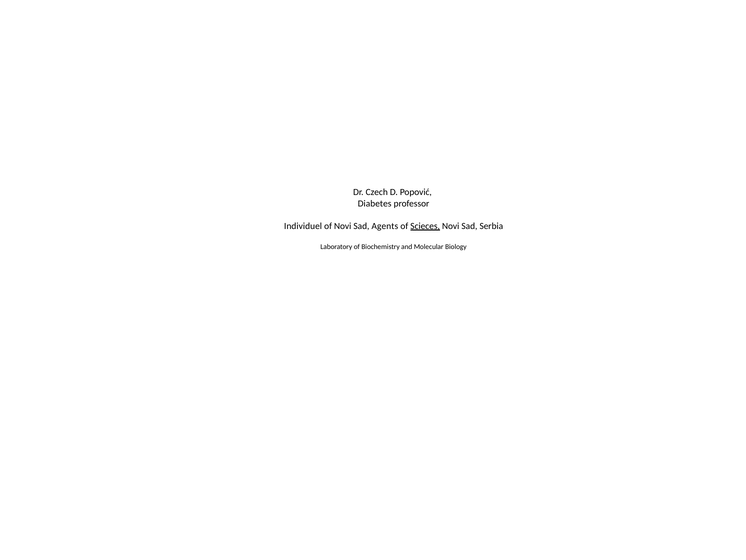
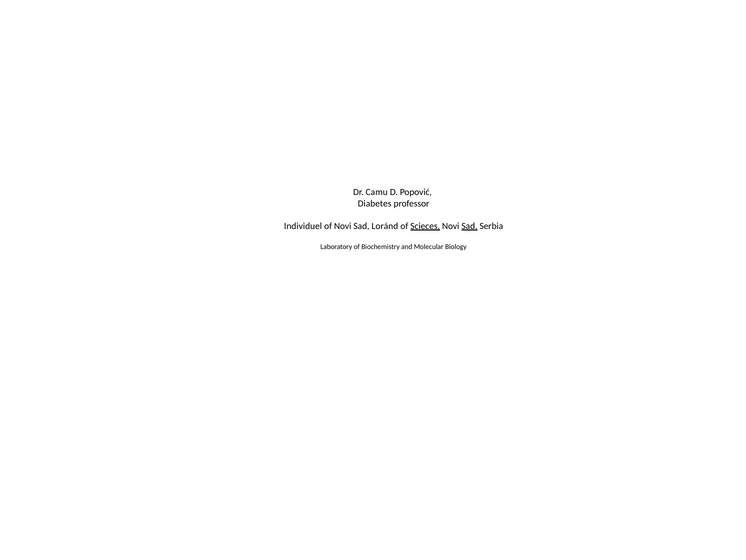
Czech: Czech -> Camu
Agents: Agents -> Loránd
Sad at (469, 226) underline: none -> present
